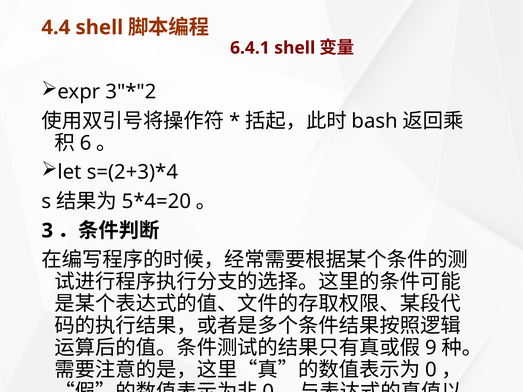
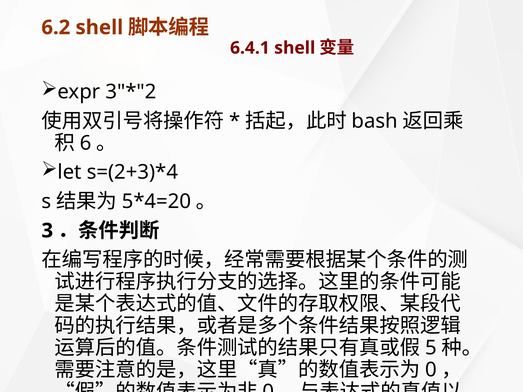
4.4: 4.4 -> 6.2
9: 9 -> 5
